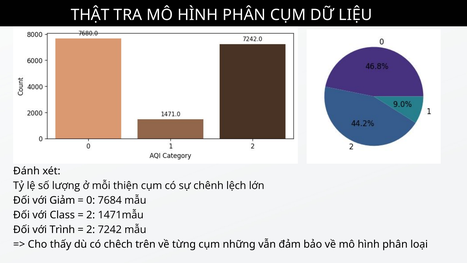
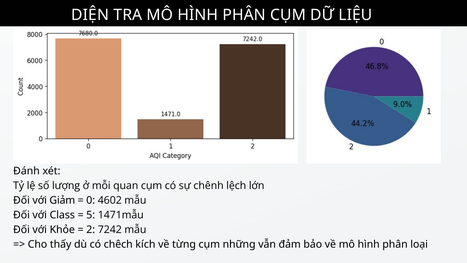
THẬT: THẬT -> DIỆN
thiện: thiện -> quan
7684: 7684 -> 4602
2 at (91, 215): 2 -> 5
Trình: Trình -> Khỏe
trên: trên -> kích
